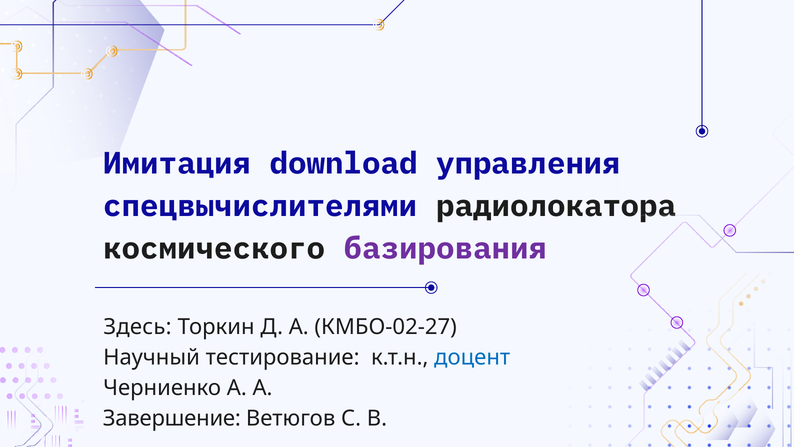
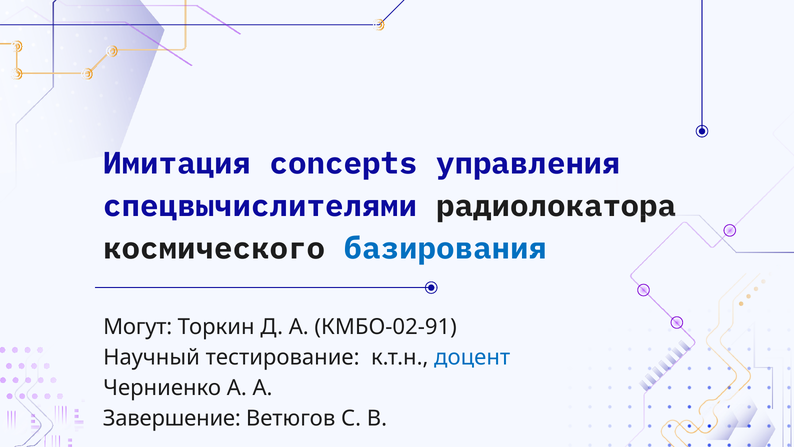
download: download -> concepts
базирования colour: purple -> blue
Здесь: Здесь -> Могут
КМБО-02-27: КМБО-02-27 -> КМБО-02-91
